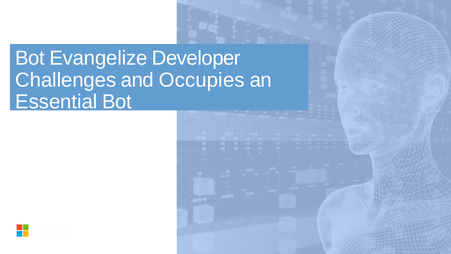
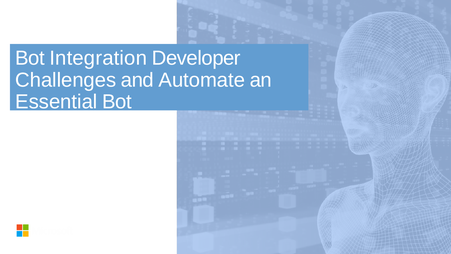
Evangelize: Evangelize -> Integration
Occupies: Occupies -> Automate
